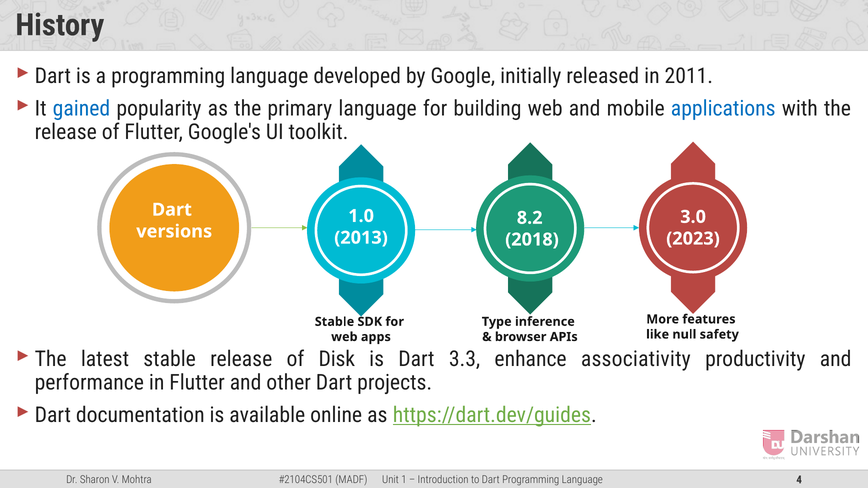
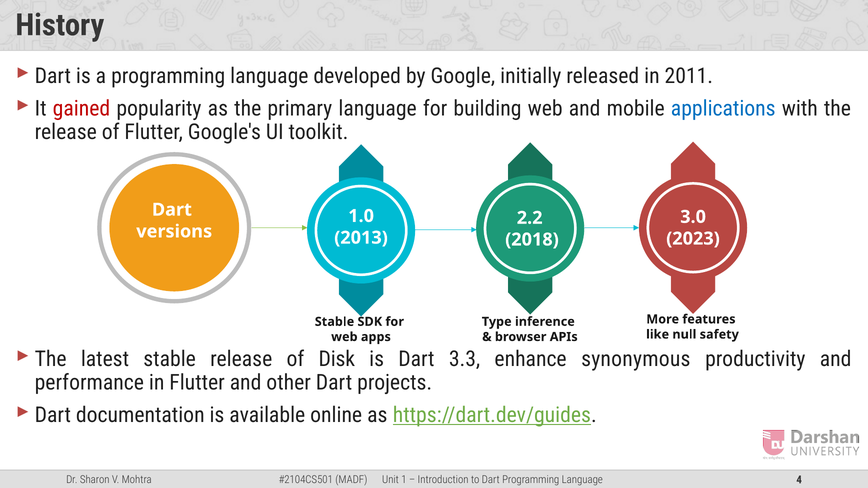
gained colour: blue -> red
8.2: 8.2 -> 2.2
associativity: associativity -> synonymous
